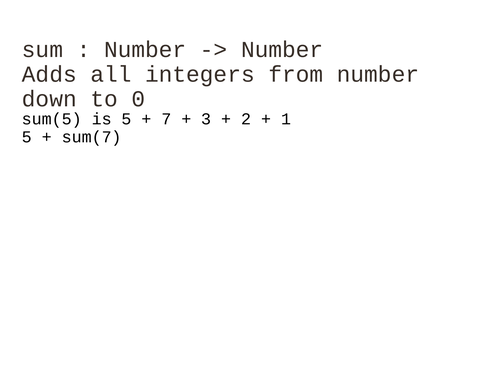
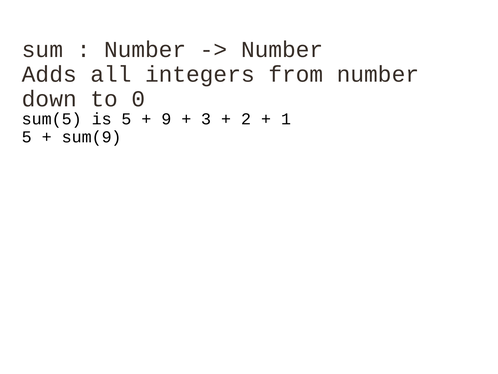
7: 7 -> 9
sum(7: sum(7 -> sum(9
